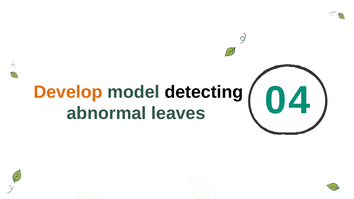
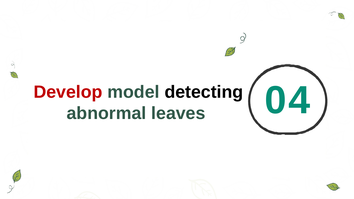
Develop colour: orange -> red
